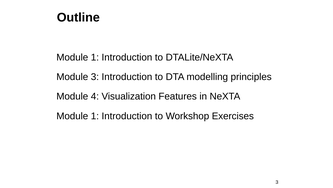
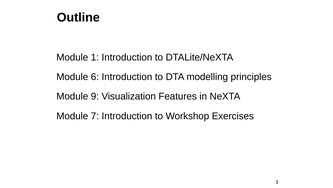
Module 3: 3 -> 6
4: 4 -> 9
1 at (95, 116): 1 -> 7
